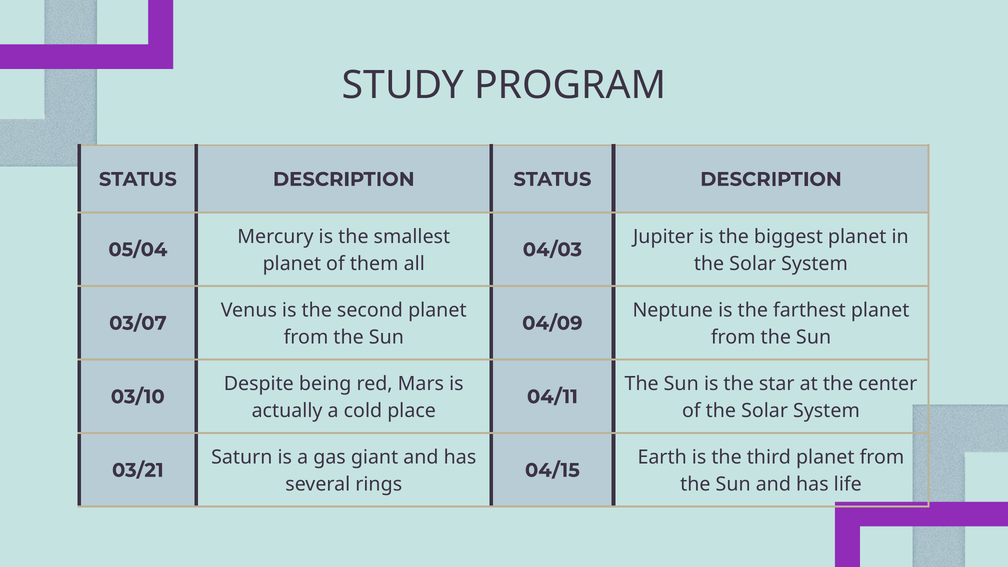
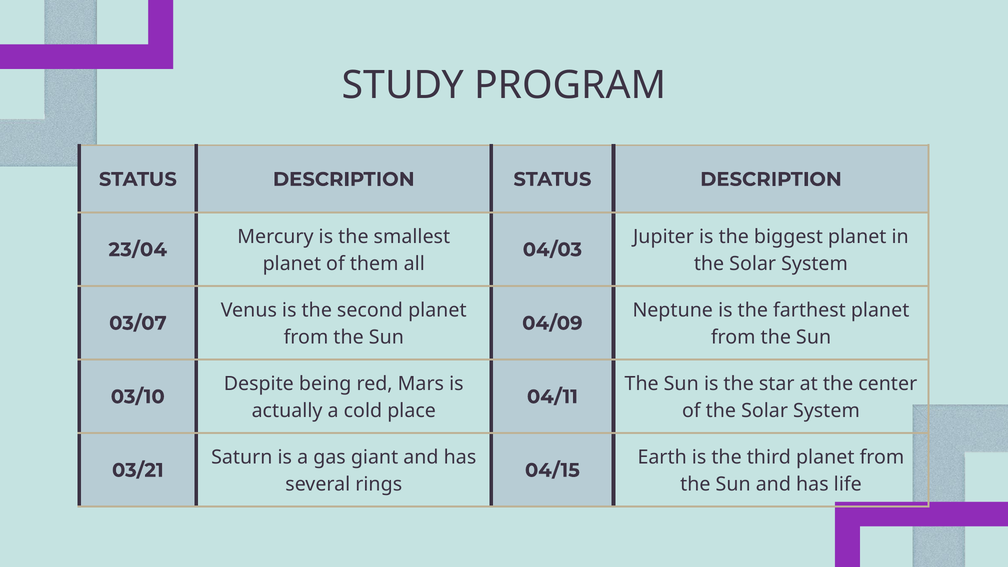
05/04: 05/04 -> 23/04
